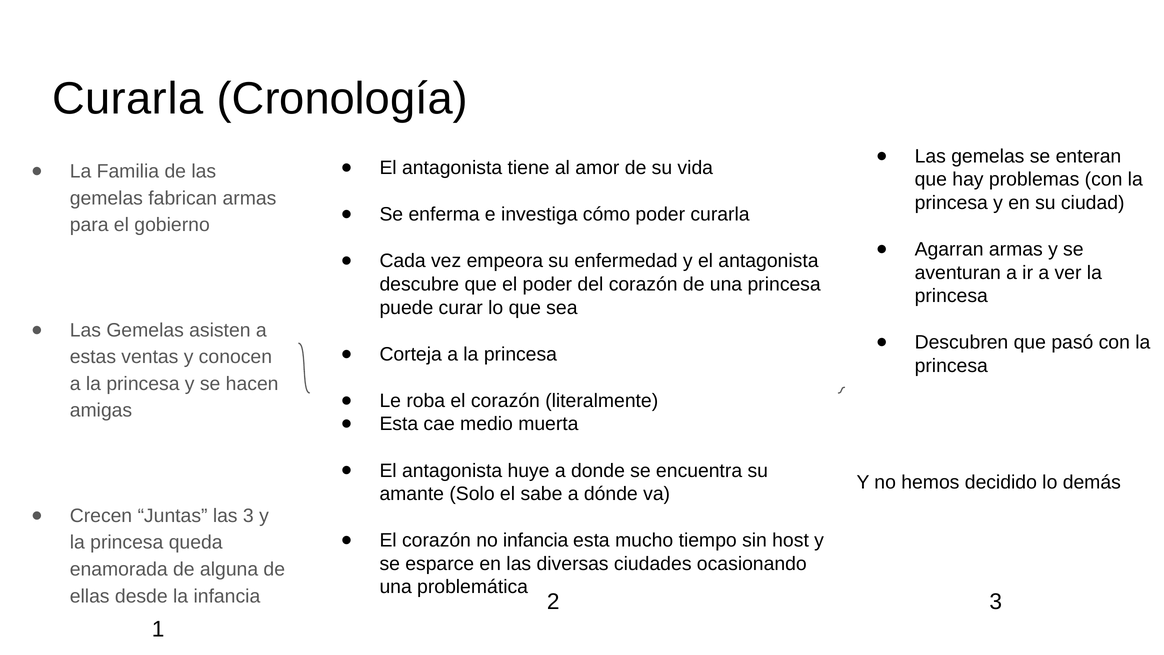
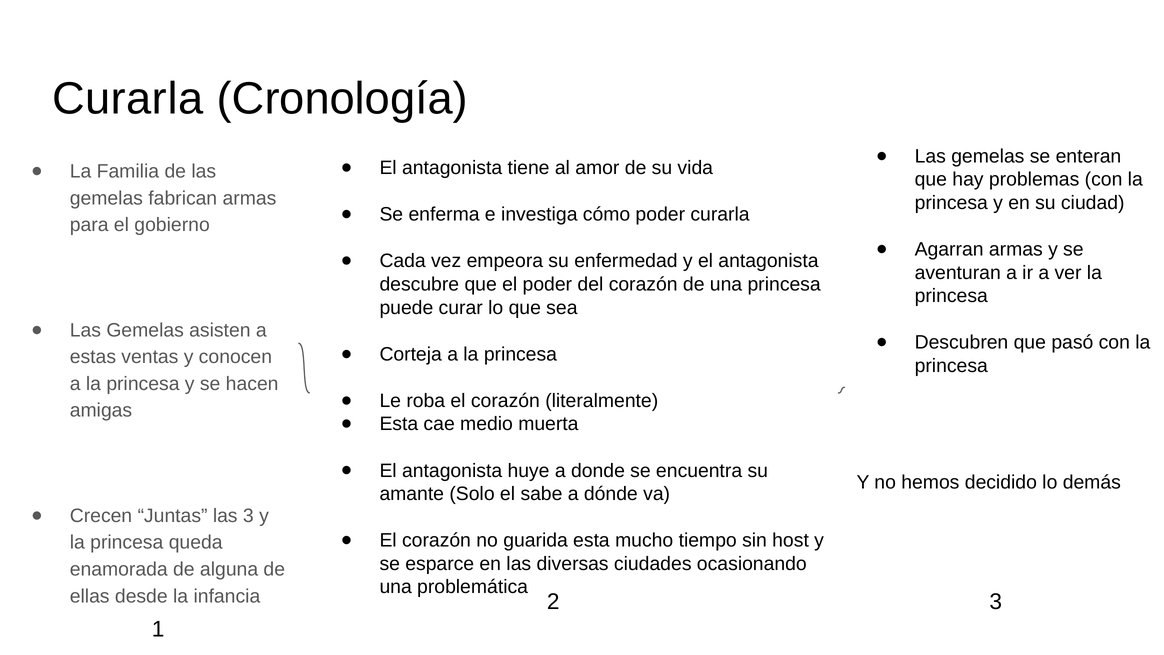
no infancia: infancia -> guarida
